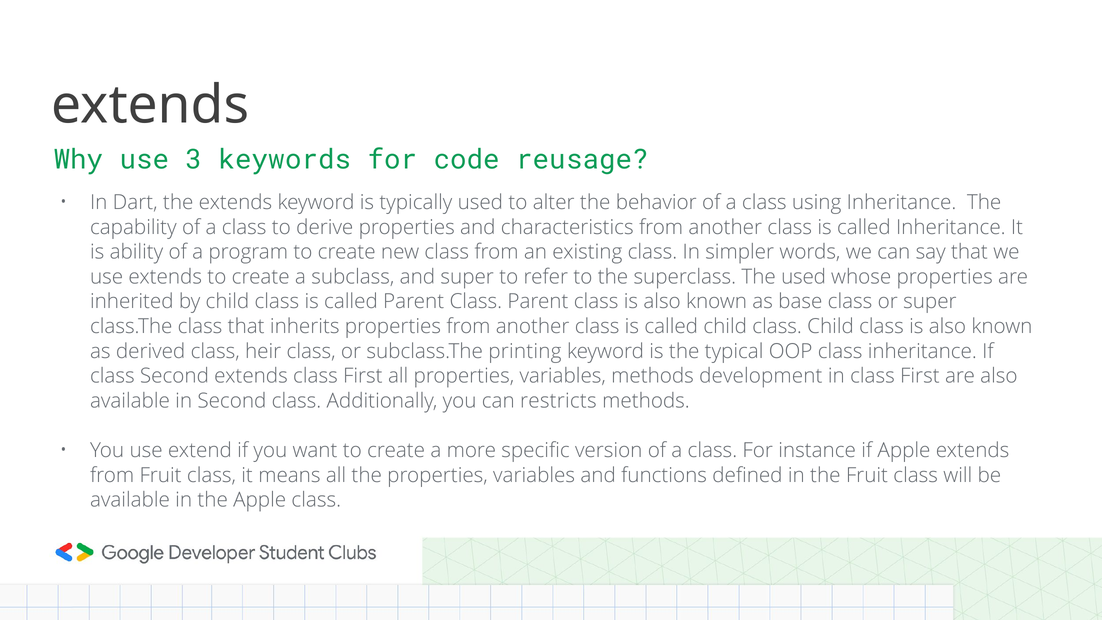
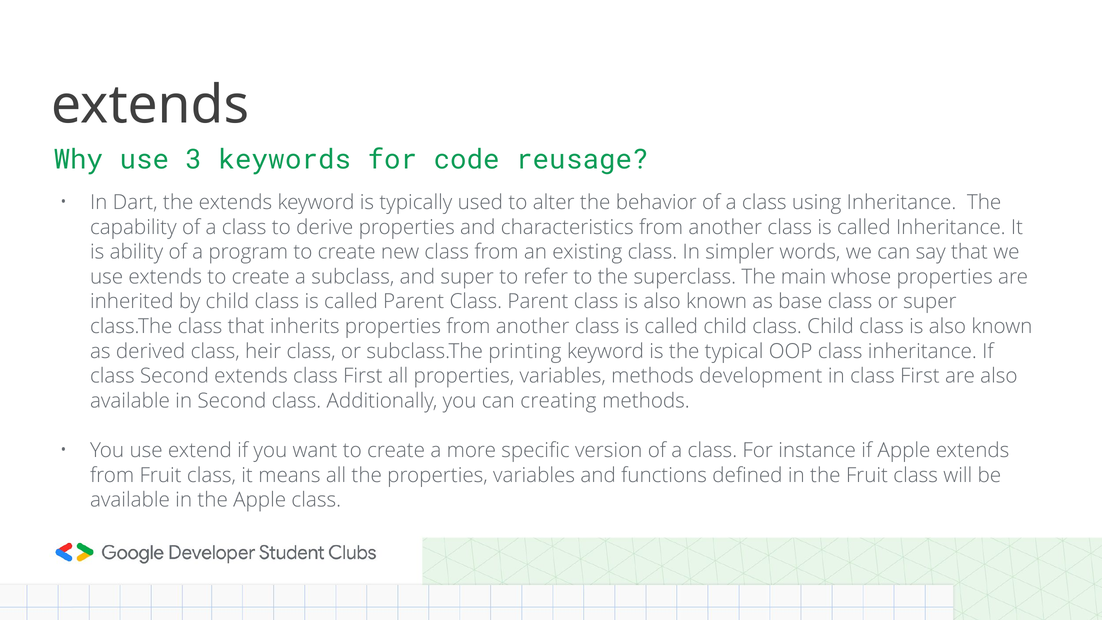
The used: used -> main
restricts: restricts -> creating
